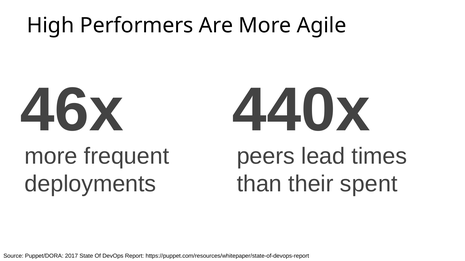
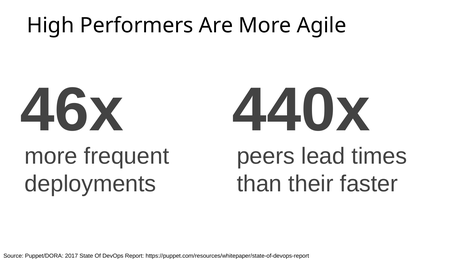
spent: spent -> faster
